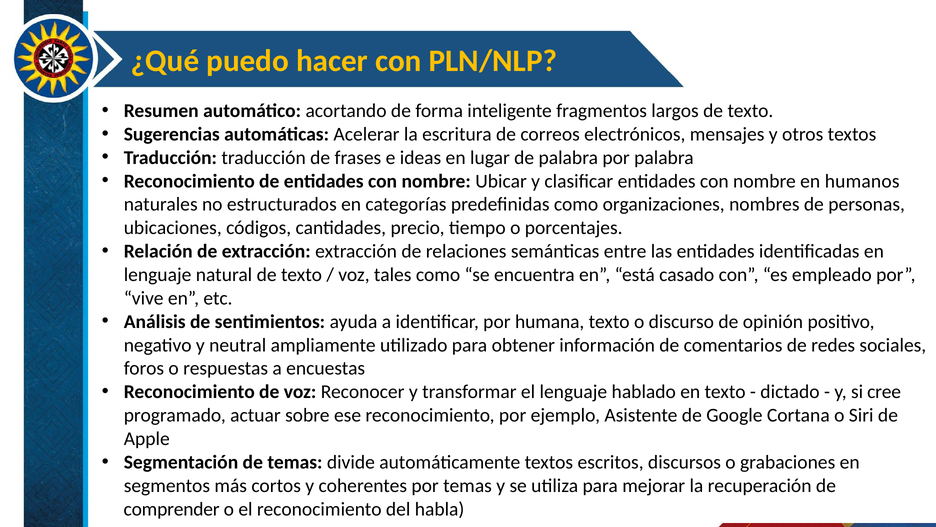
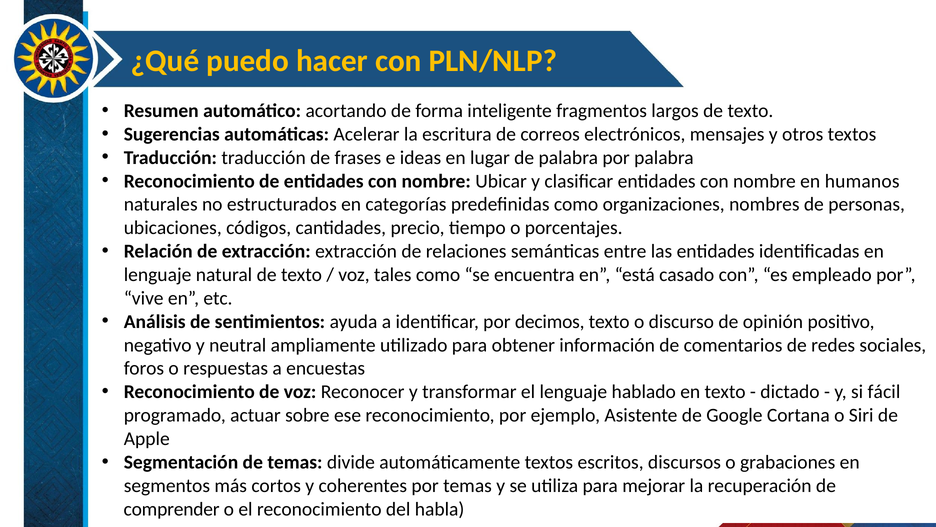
humana: humana -> decimos
cree: cree -> fácil
